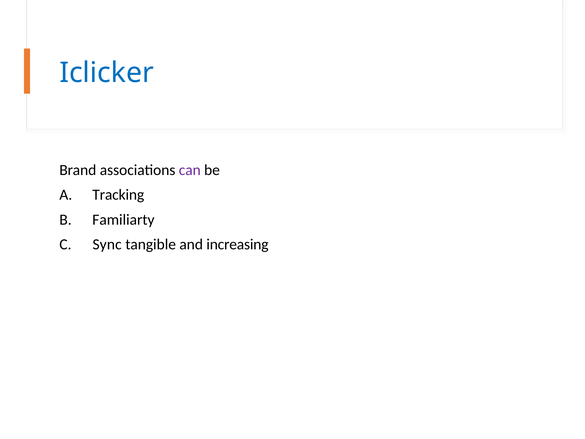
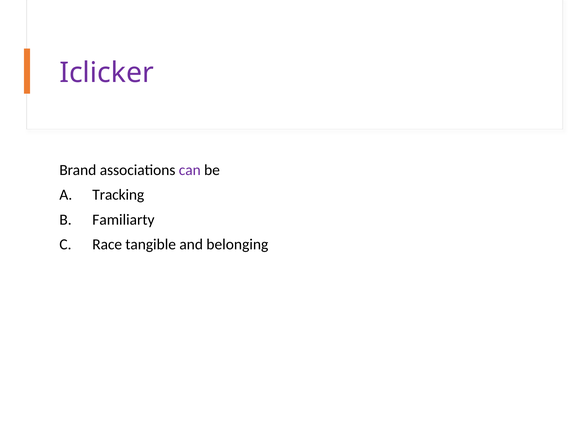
Iclicker colour: blue -> purple
Sync: Sync -> Race
increasing: increasing -> belonging
